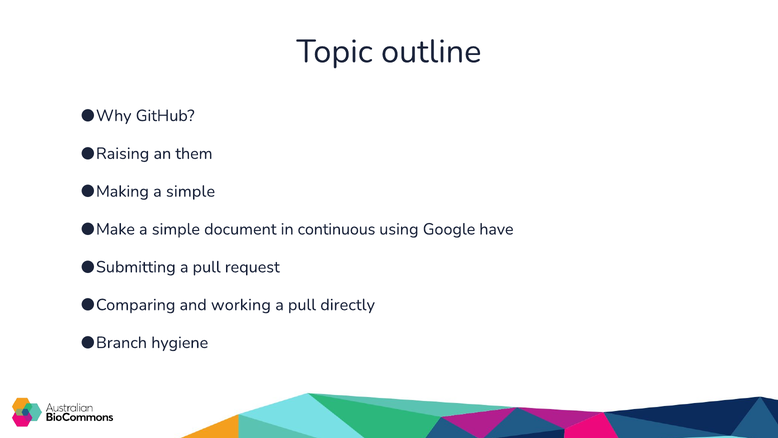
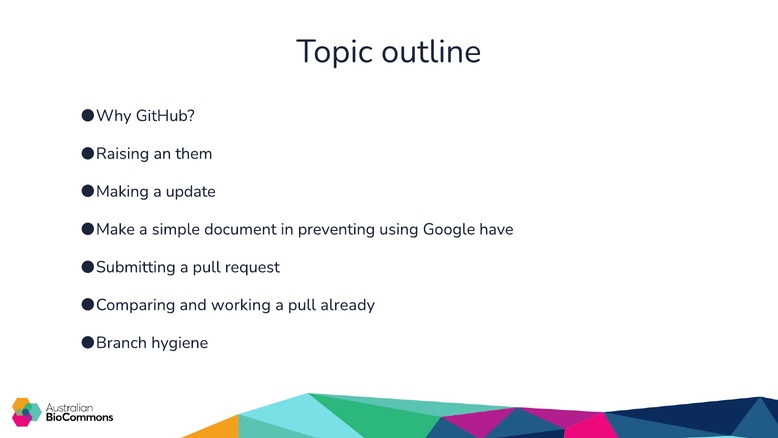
simple at (191, 191): simple -> update
continuous: continuous -> preventing
directly: directly -> already
